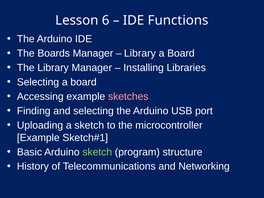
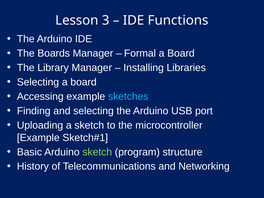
6: 6 -> 3
Library at (140, 53): Library -> Formal
sketches colour: pink -> light blue
